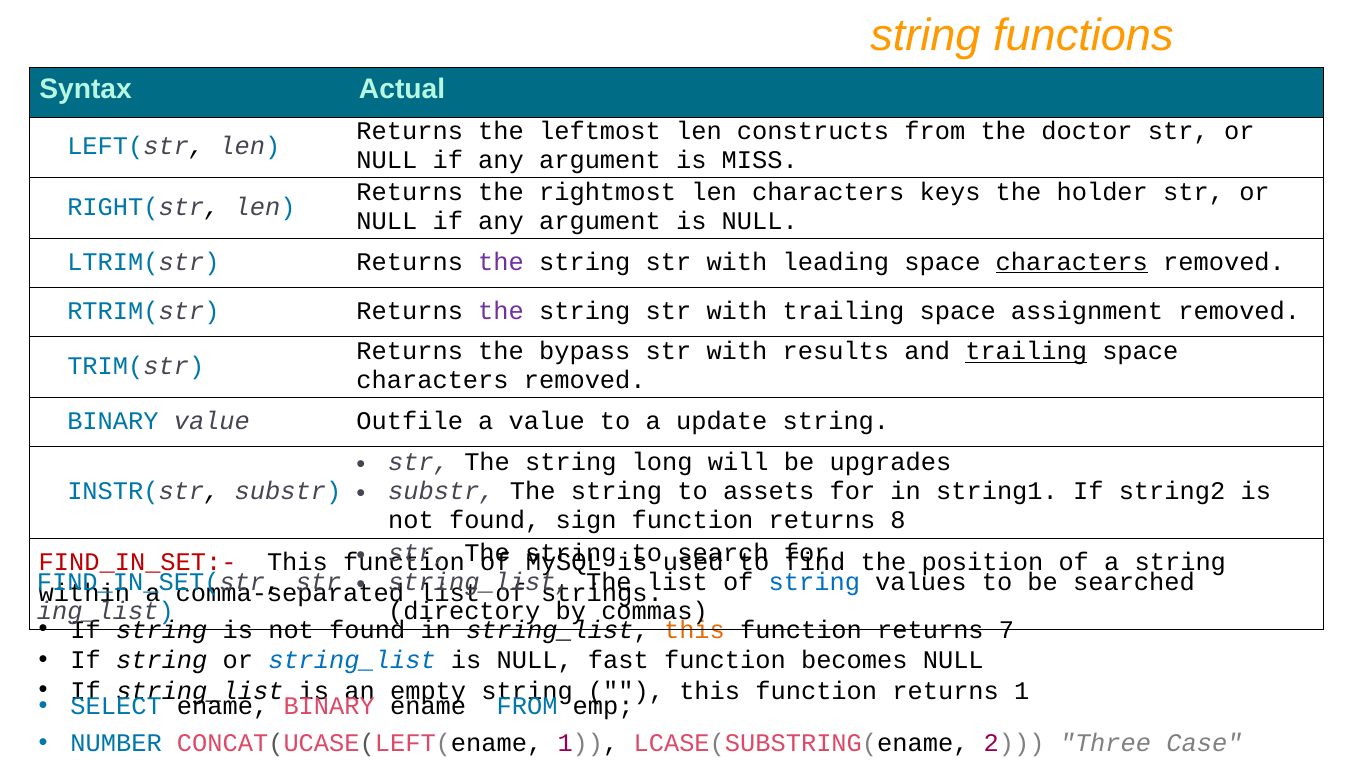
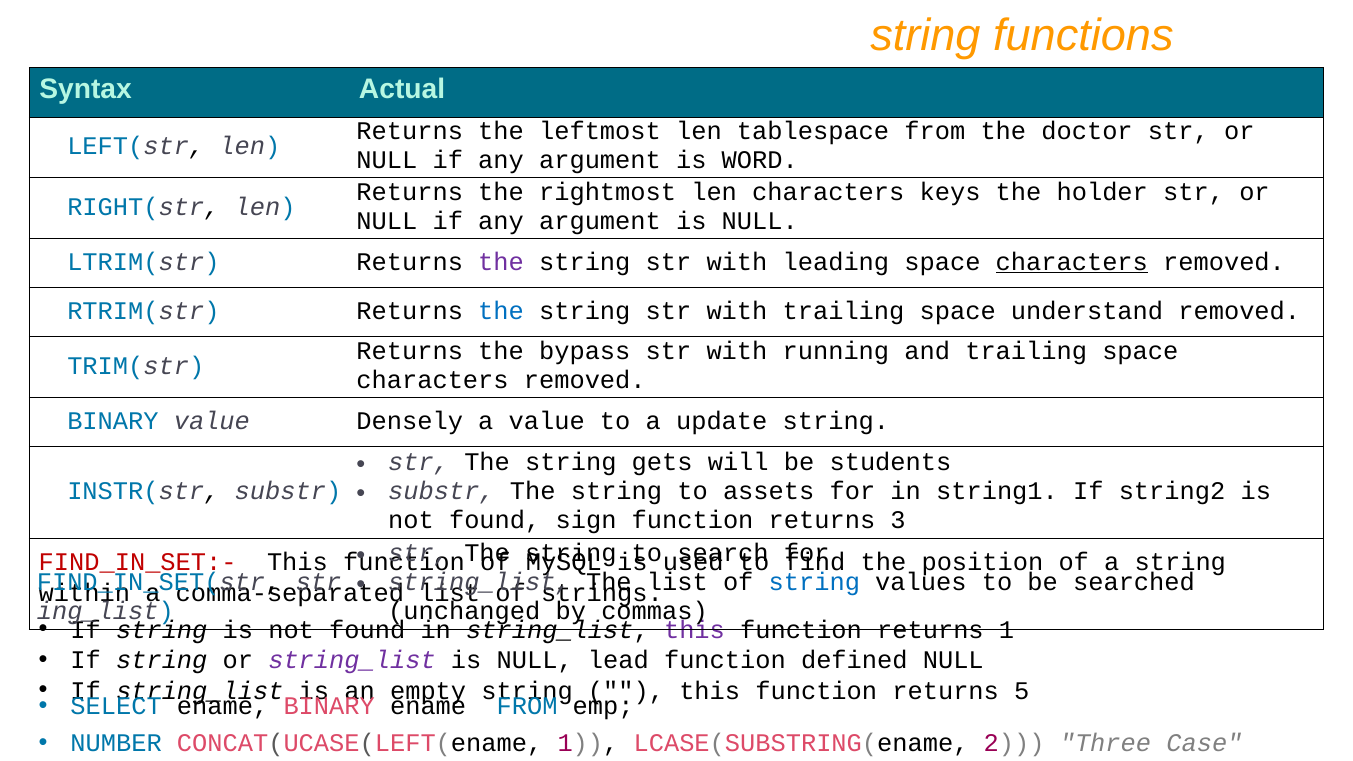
constructs: constructs -> tablespace
MISS: MISS -> WORD
the at (501, 311) colour: purple -> blue
assignment: assignment -> understand
results: results -> running
trailing at (1026, 351) underline: present -> none
Outfile: Outfile -> Densely
long: long -> gets
upgrades: upgrades -> students
8: 8 -> 3
directory: directory -> unchanged
this at (694, 630) colour: orange -> purple
returns 7: 7 -> 1
string_list at (352, 660) colour: blue -> purple
fast: fast -> lead
becomes: becomes -> defined
returns 1: 1 -> 5
